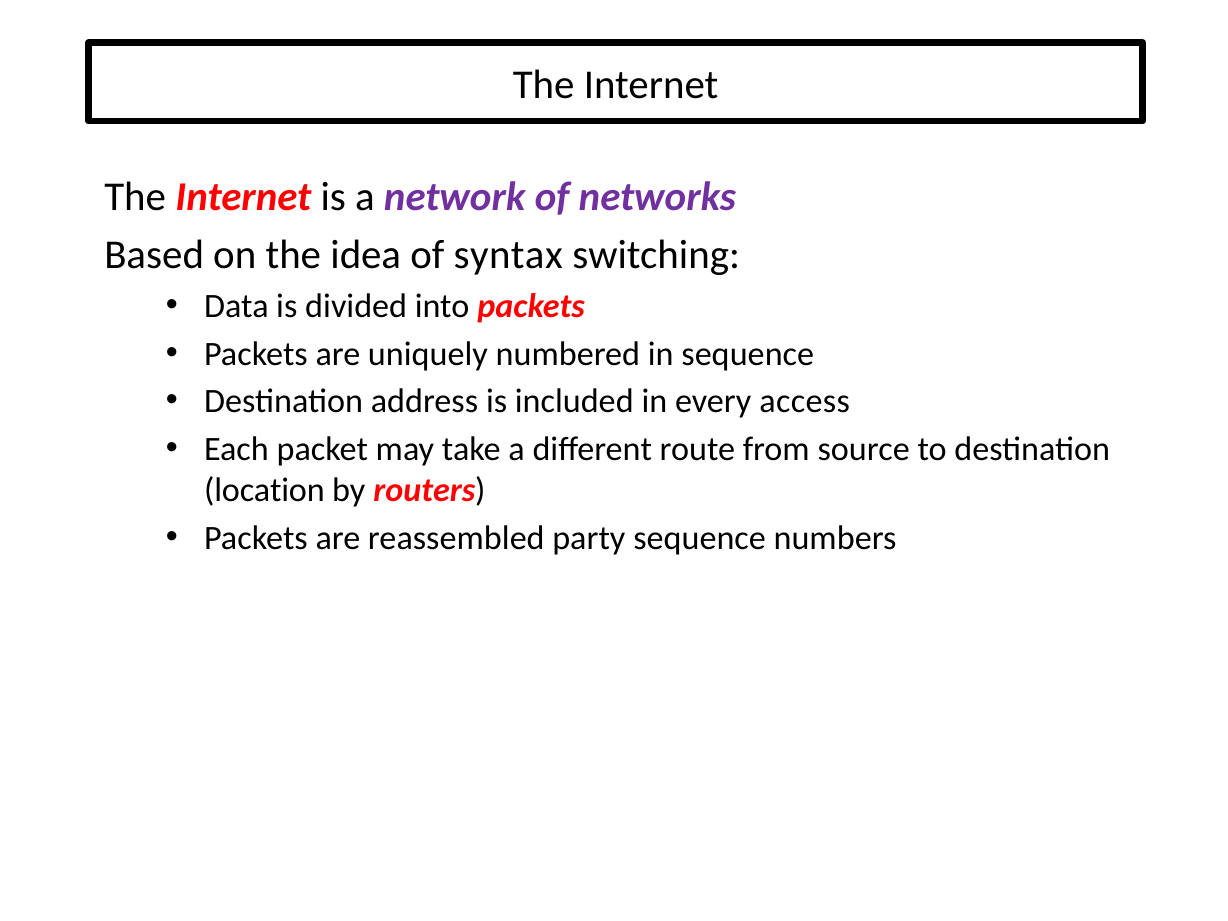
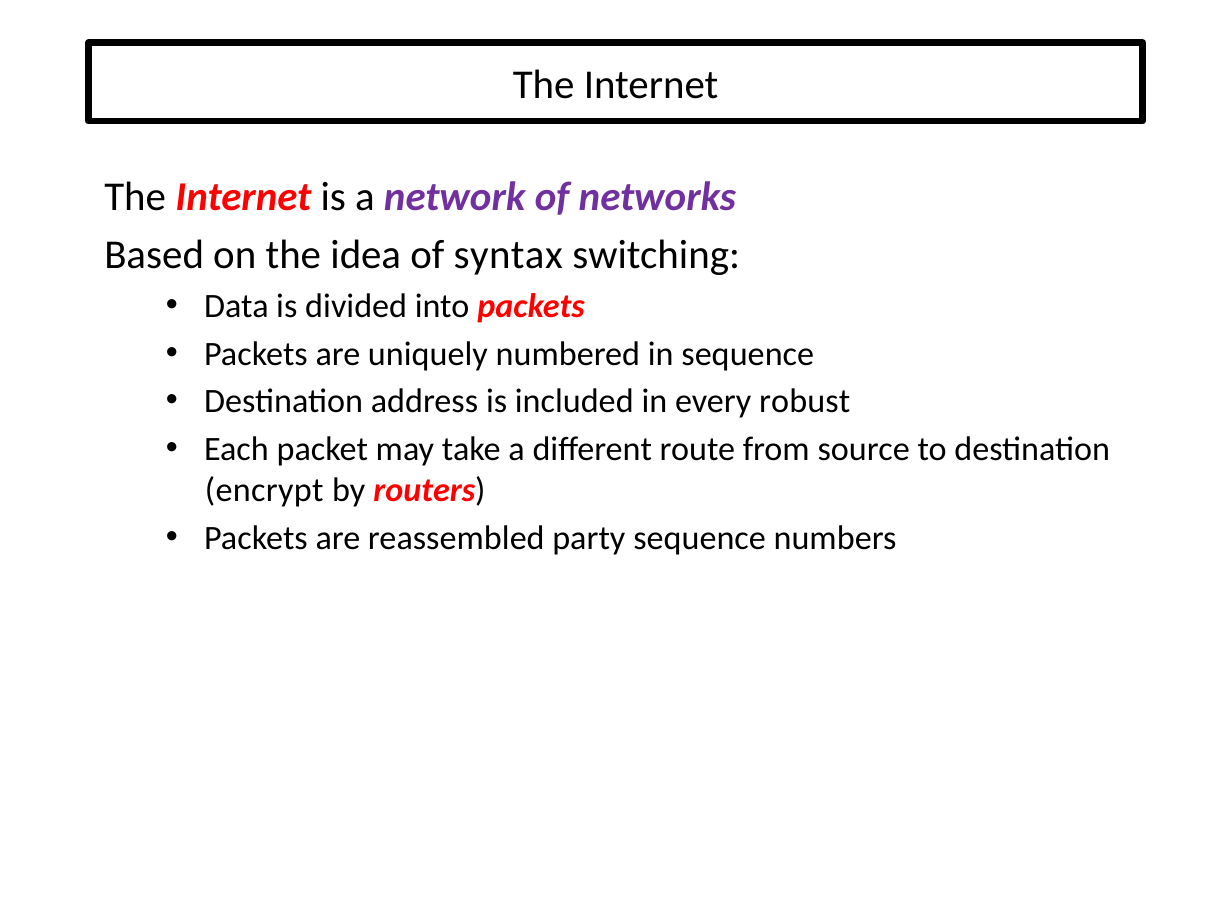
access: access -> robust
location: location -> encrypt
